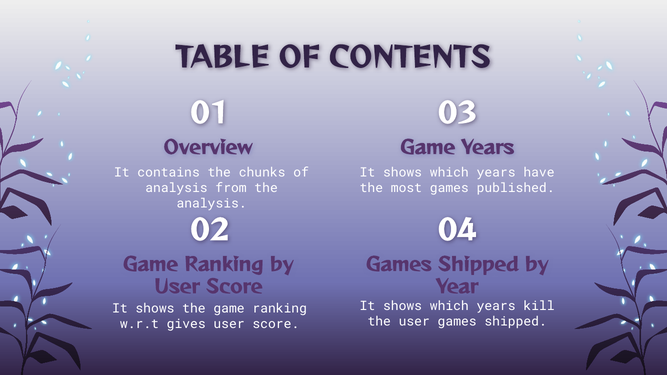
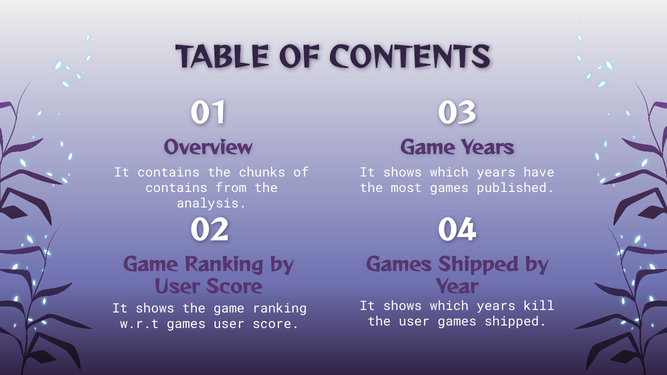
analysis at (176, 188): analysis -> contains
w.r.t gives: gives -> games
